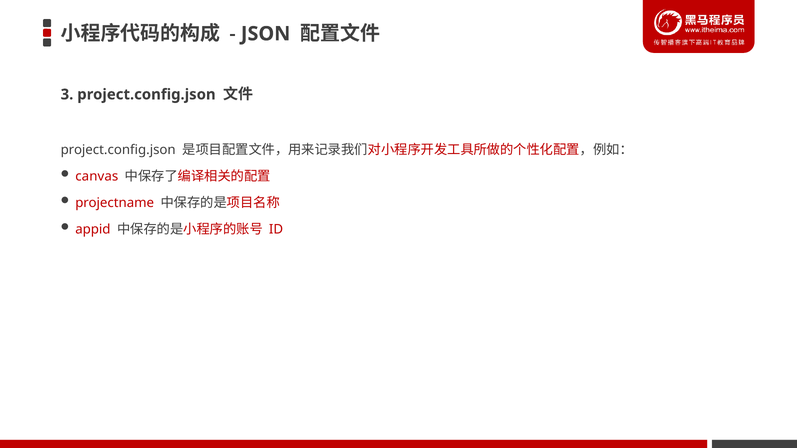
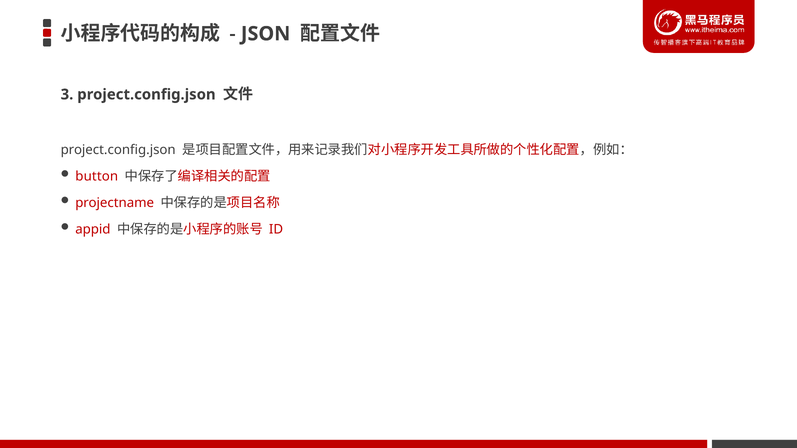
canvas: canvas -> button
